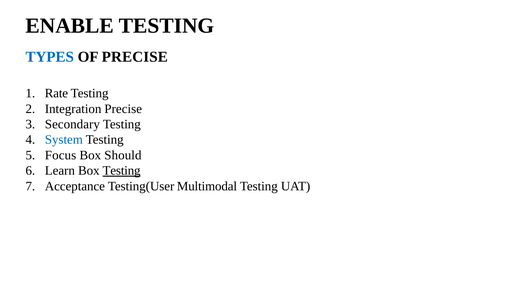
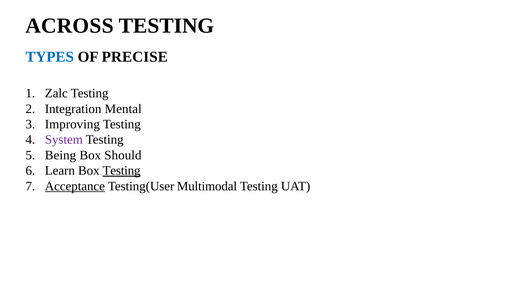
ENABLE: ENABLE -> ACROSS
Rate: Rate -> Zalc
Integration Precise: Precise -> Mental
Secondary: Secondary -> Improving
System colour: blue -> purple
Focus: Focus -> Being
Acceptance underline: none -> present
